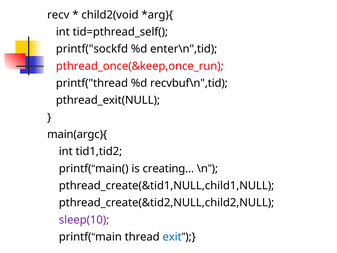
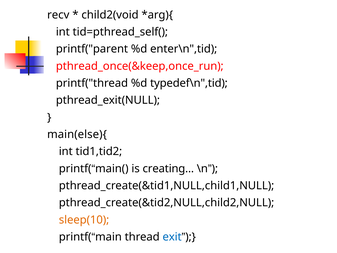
printf("sockfd: printf("sockfd -> printf("parent
recvbuf\n",tid: recvbuf\n",tid -> typedef\n",tid
main(argc){: main(argc){ -> main(else){
sleep(10 colour: purple -> orange
